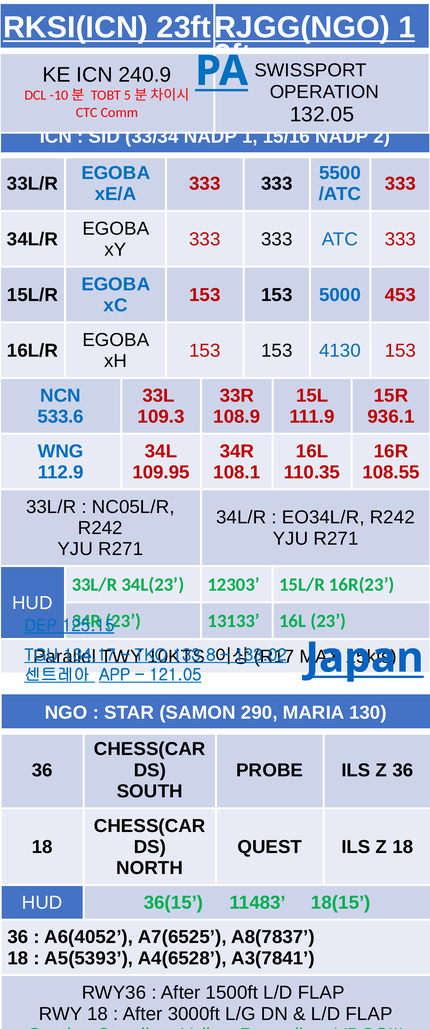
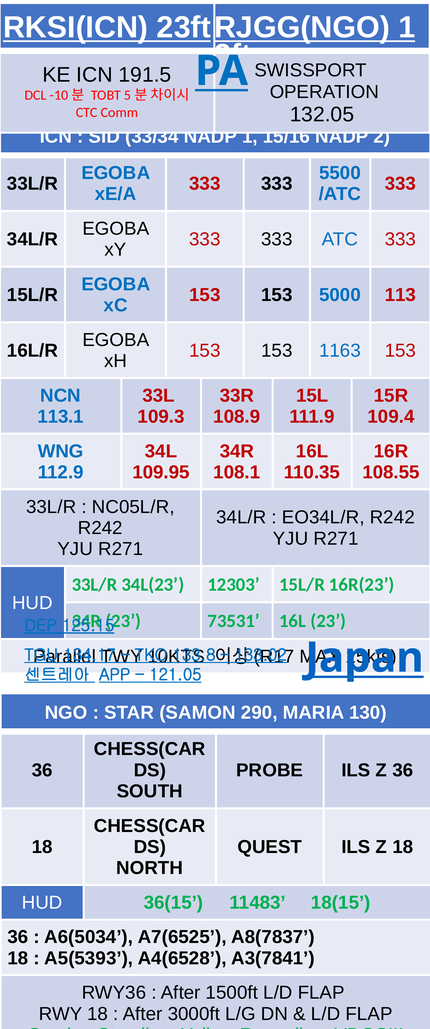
240.9: 240.9 -> 191.5
453: 453 -> 113
4130: 4130 -> 1163
533.6: 533.6 -> 113.1
936.1: 936.1 -> 109.4
13133: 13133 -> 73531
A6(4052: A6(4052 -> A6(5034
